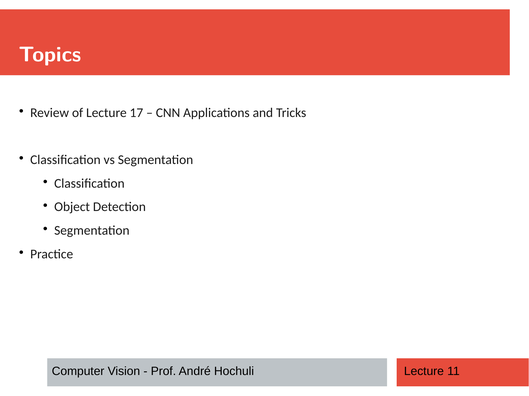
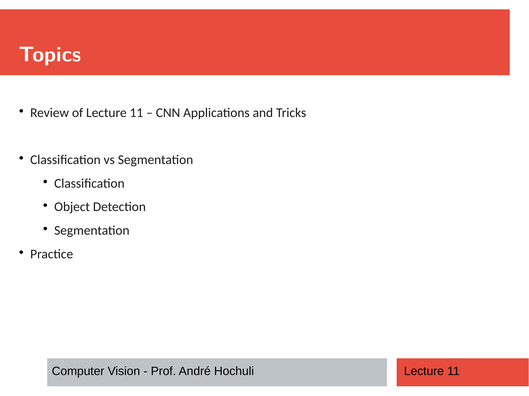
of Lecture 17: 17 -> 11
